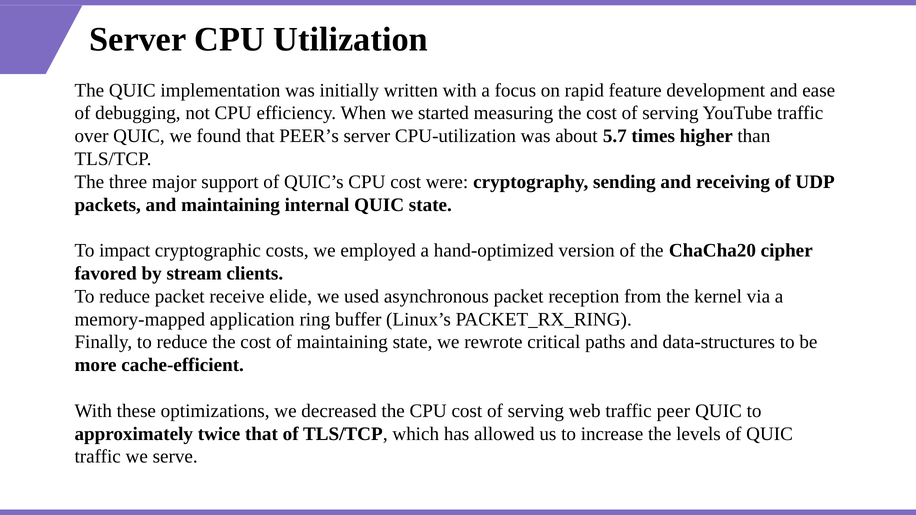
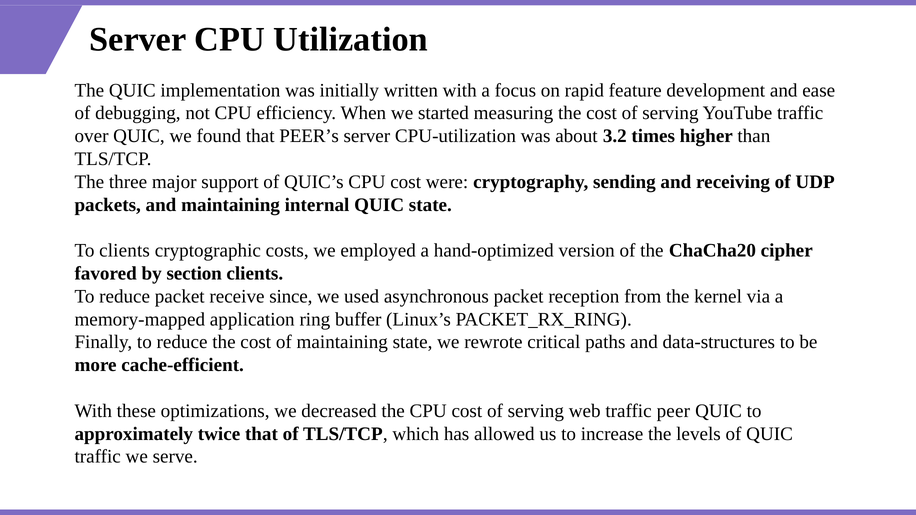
5.7: 5.7 -> 3.2
To impact: impact -> clients
stream: stream -> section
elide: elide -> since
